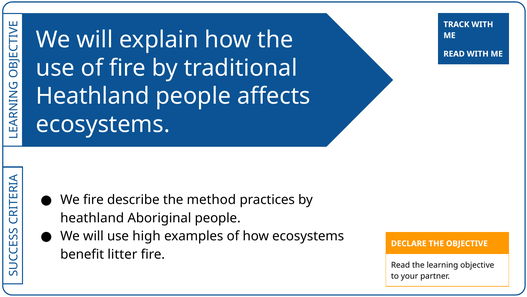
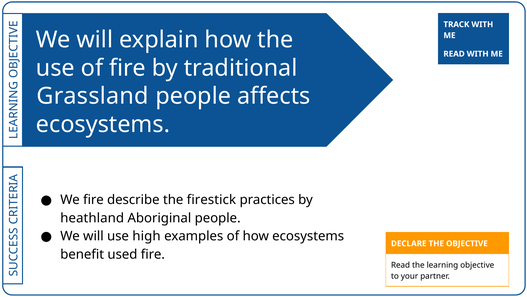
Heathland at (93, 96): Heathland -> Grassland
method: method -> firestick
litter: litter -> used
